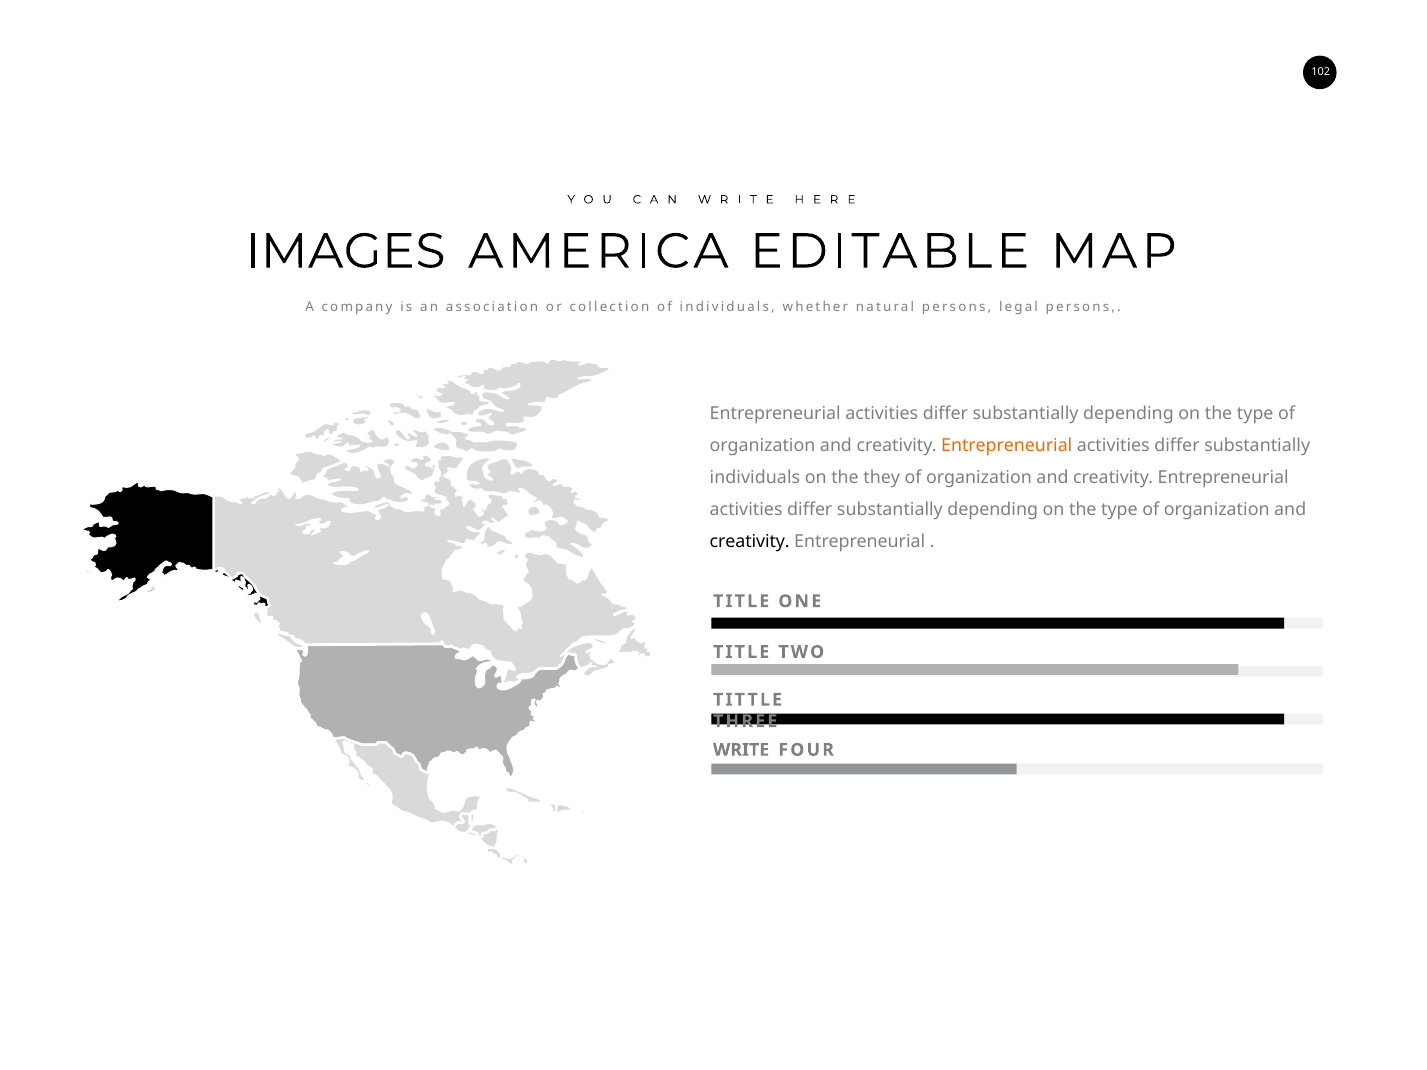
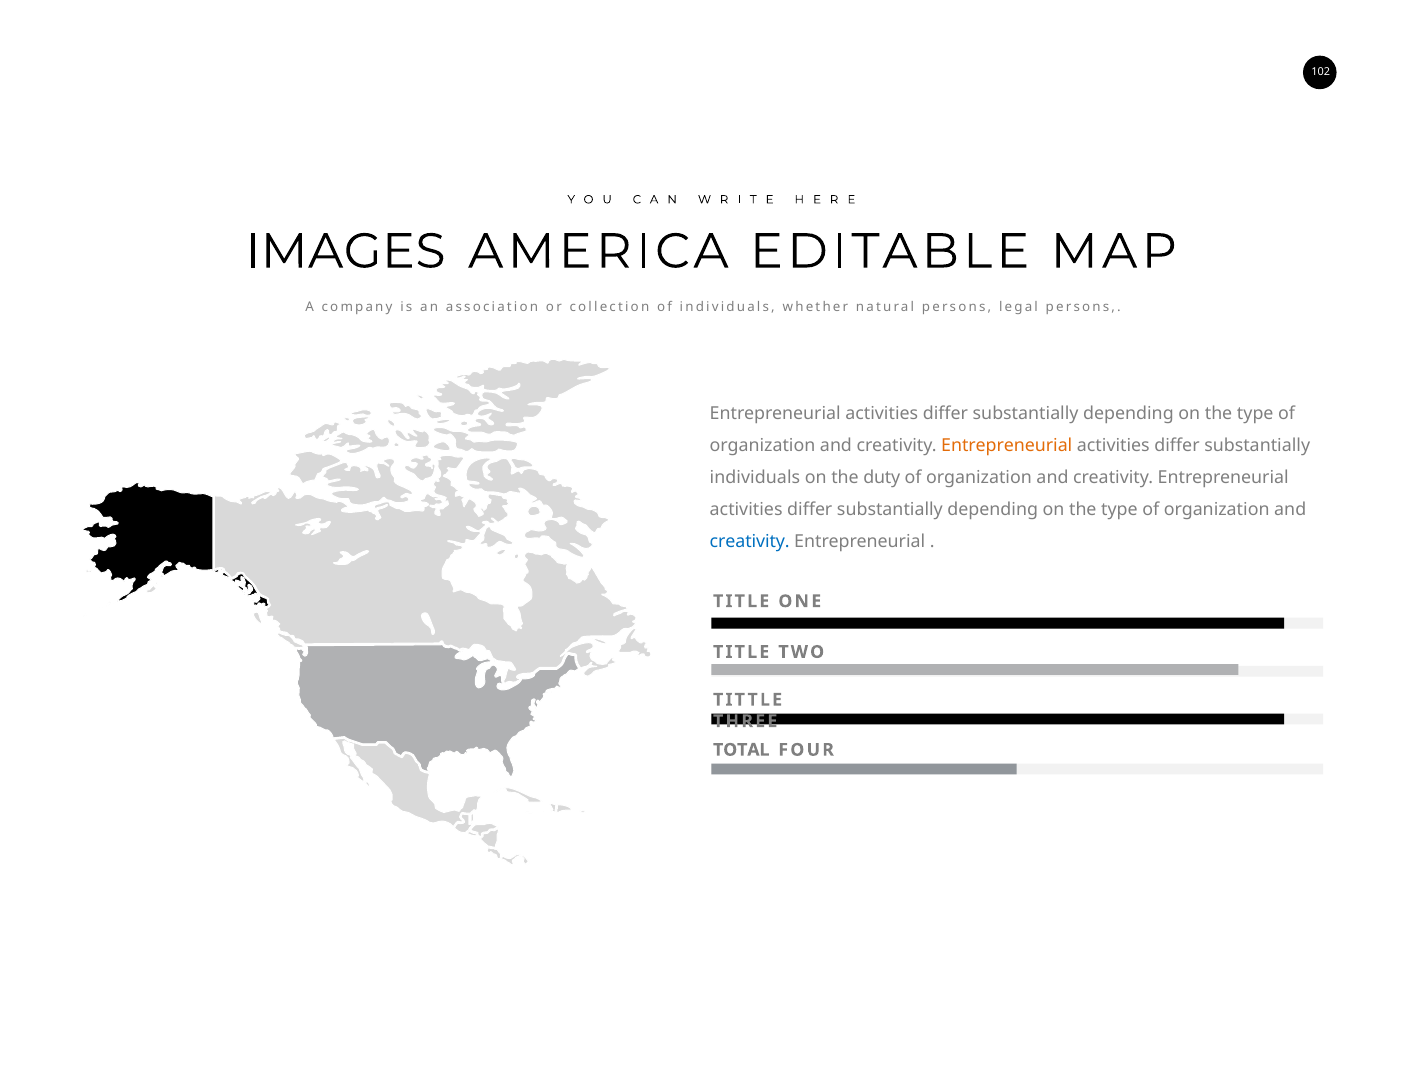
they: they -> duty
creativity at (750, 542) colour: black -> blue
WRITE: WRITE -> TOTAL
